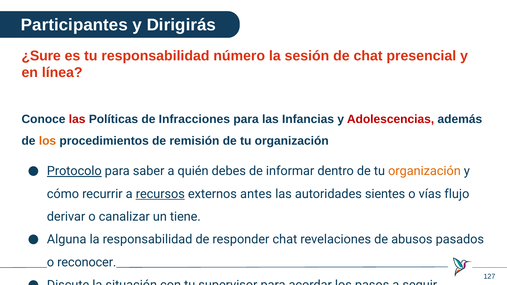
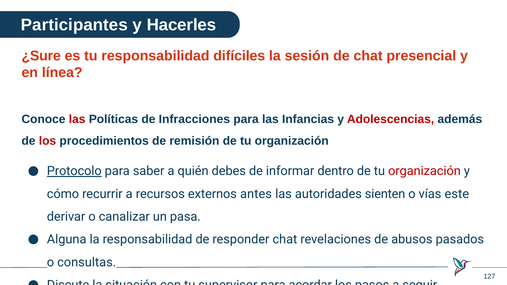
Dirigirás: Dirigirás -> Hacerles
número: número -> difíciles
los at (48, 141) colour: orange -> red
organización at (424, 171) colour: orange -> red
recursos underline: present -> none
sientes: sientes -> sienten
flujo: flujo -> este
tiene: tiene -> pasa
reconocer: reconocer -> consultas
